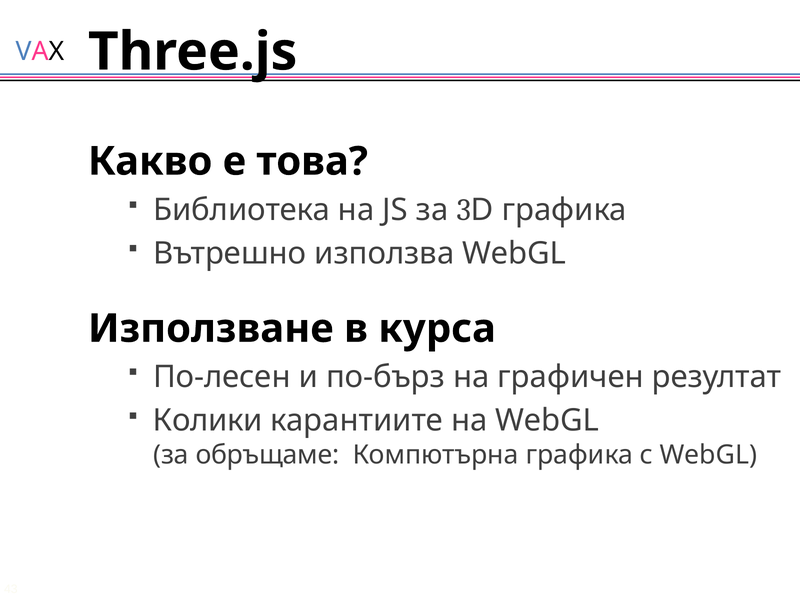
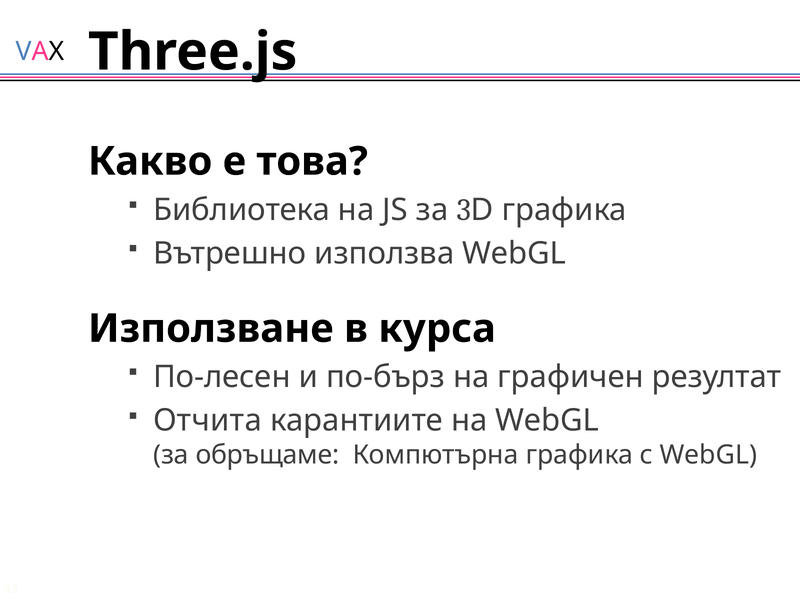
Колики: Колики -> Отчита
